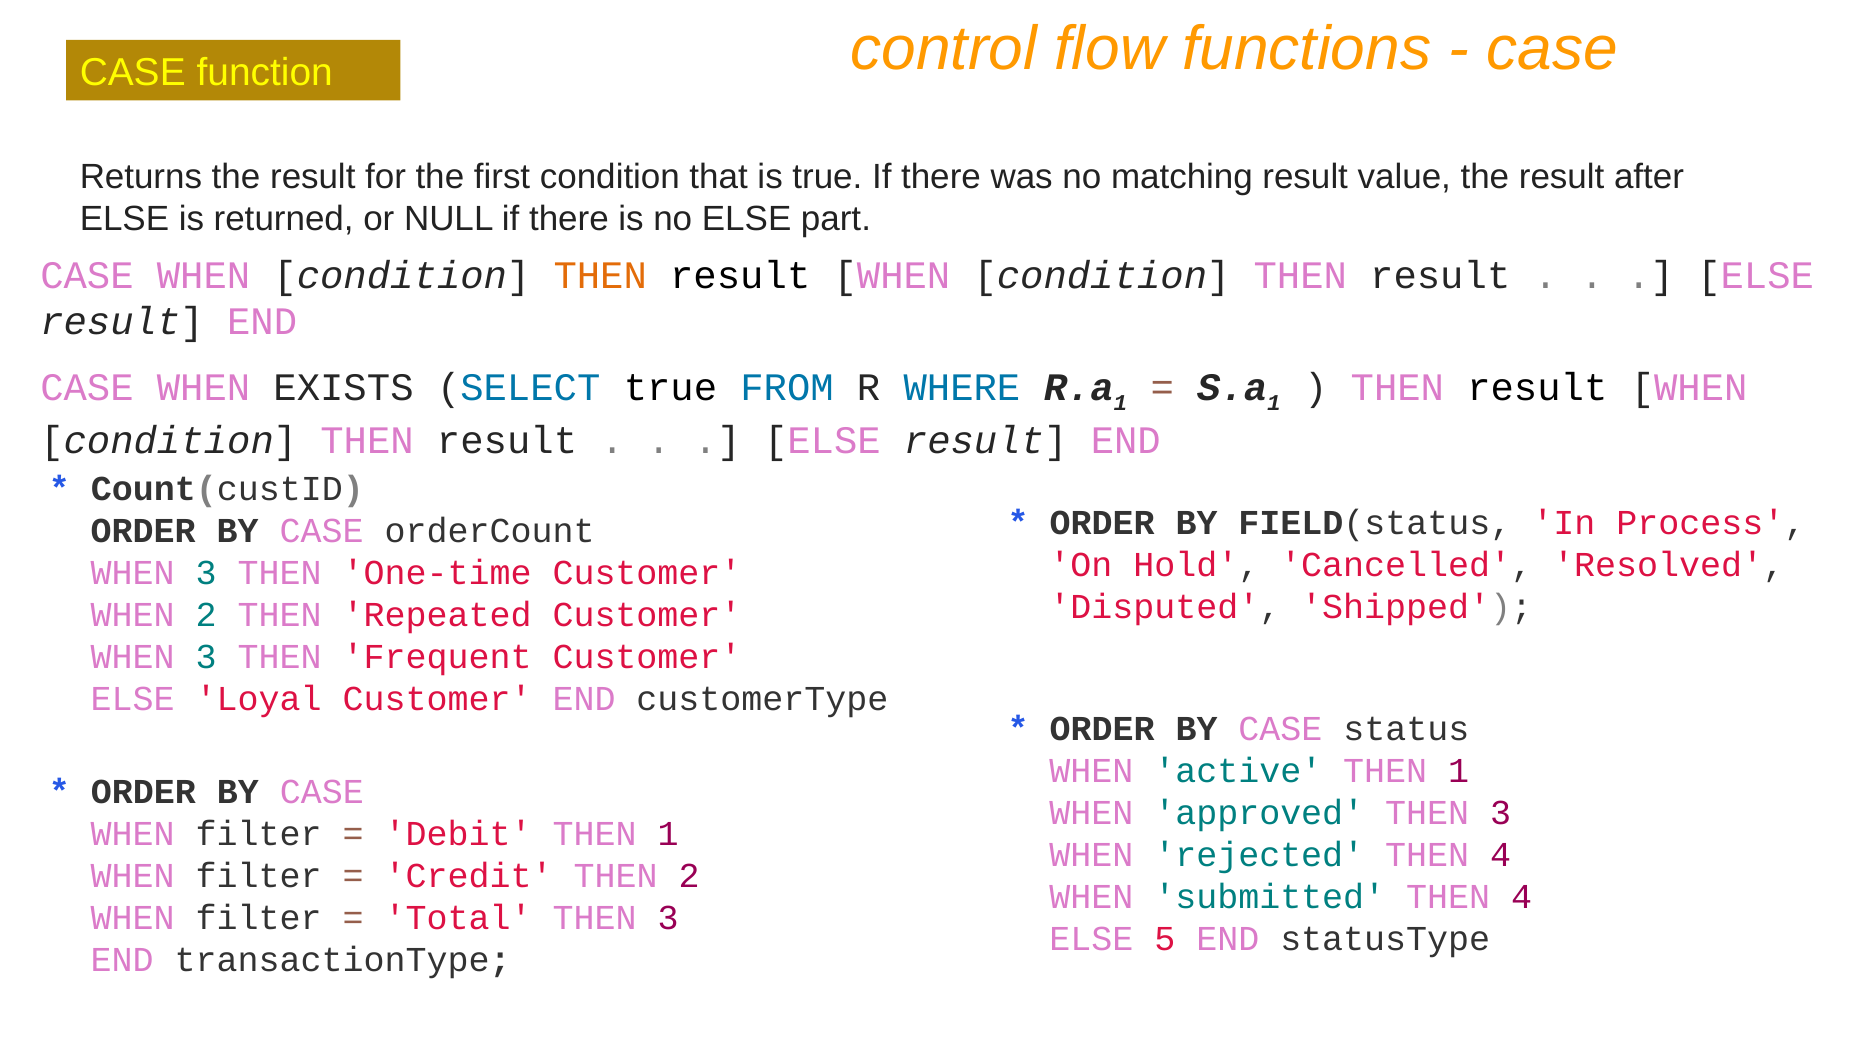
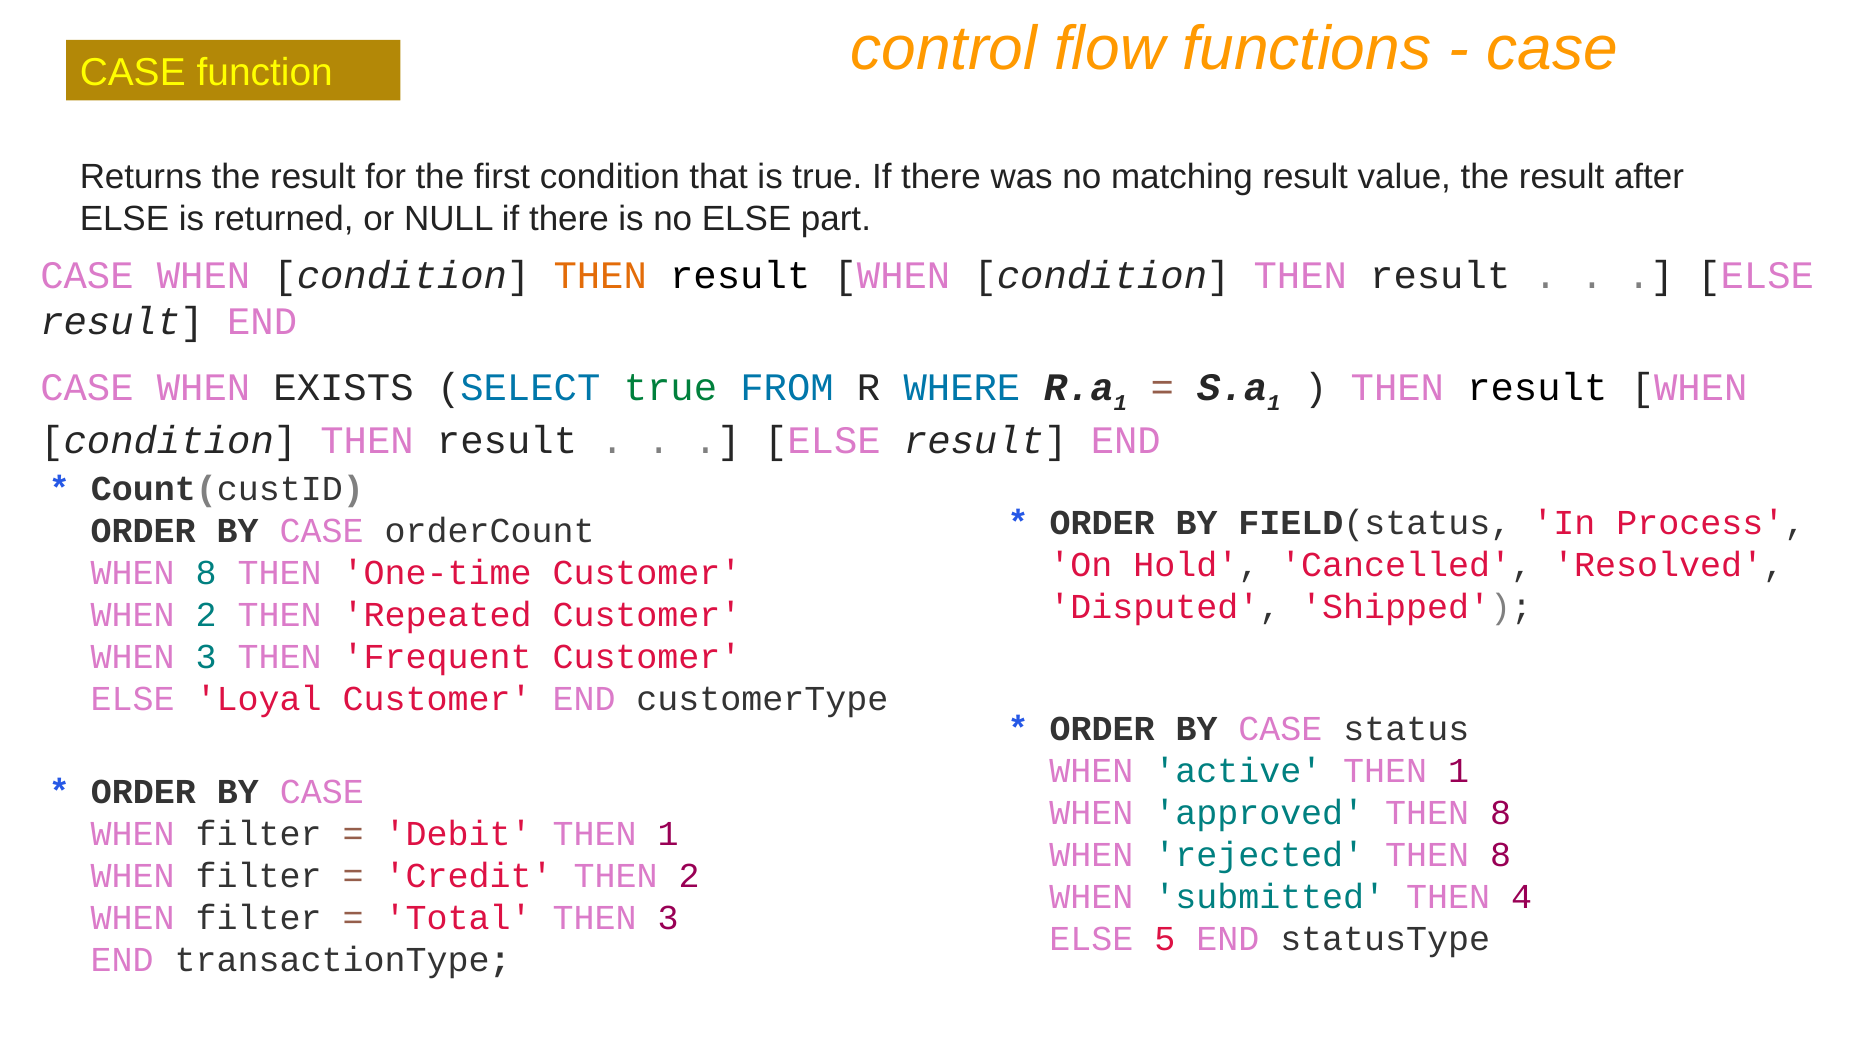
true at (670, 387) colour: black -> green
3 at (206, 573): 3 -> 8
approved THEN 3: 3 -> 8
rejected THEN 4: 4 -> 8
